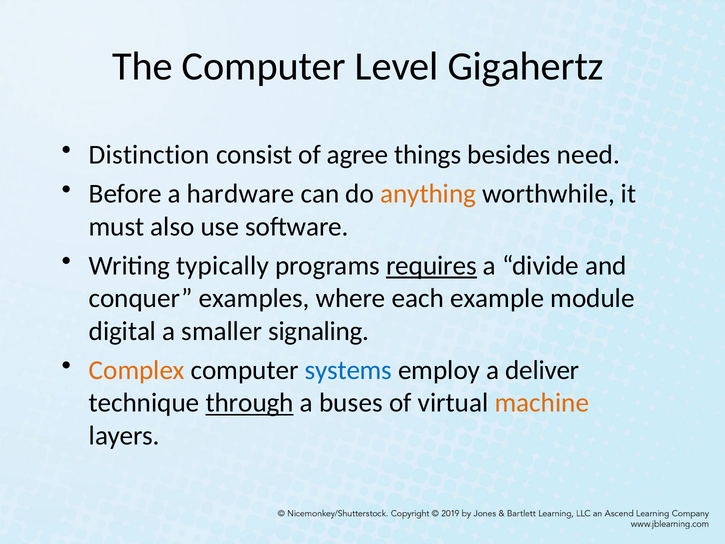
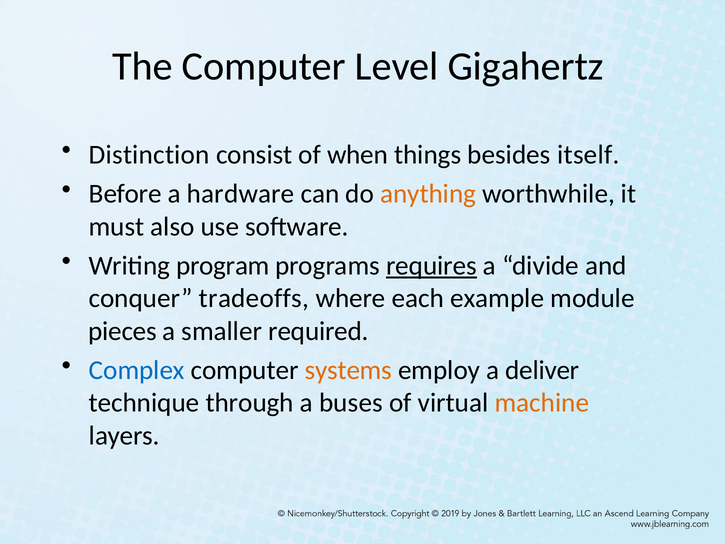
agree: agree -> when
need: need -> itself
typically: typically -> program
examples: examples -> tradeoffs
digital: digital -> pieces
signaling: signaling -> required
Complex colour: orange -> blue
systems colour: blue -> orange
through underline: present -> none
